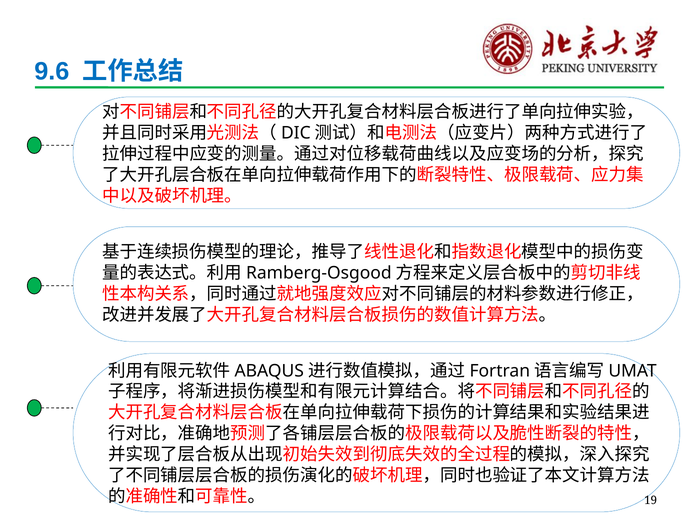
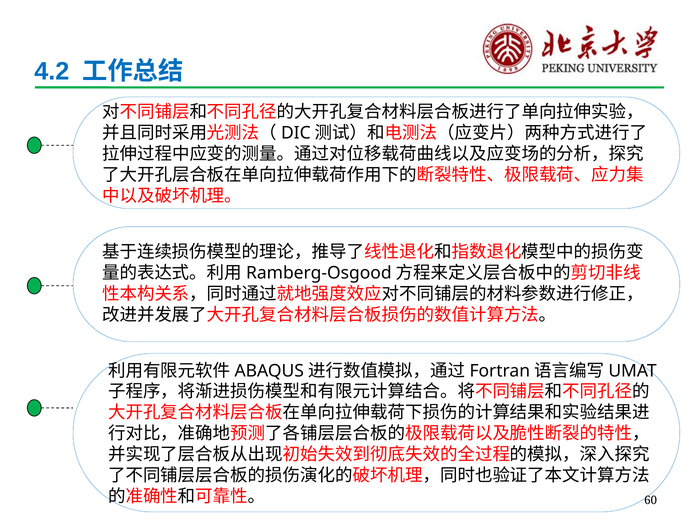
9.6: 9.6 -> 4.2
19: 19 -> 60
